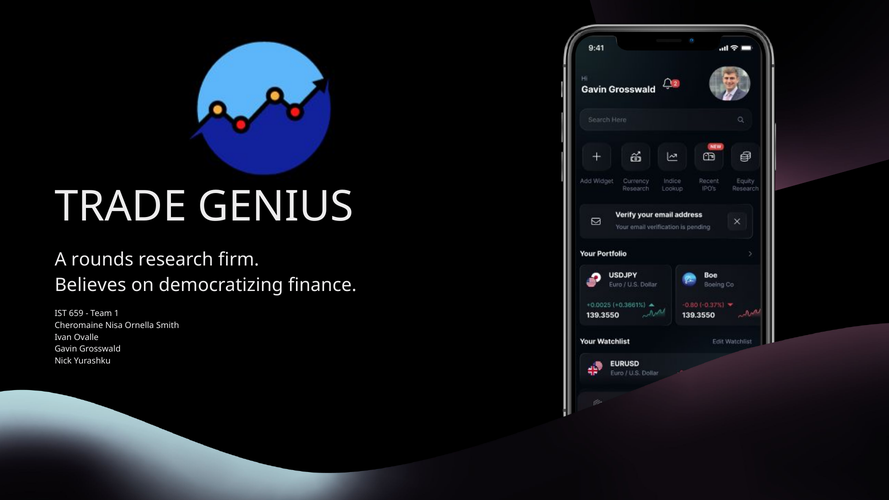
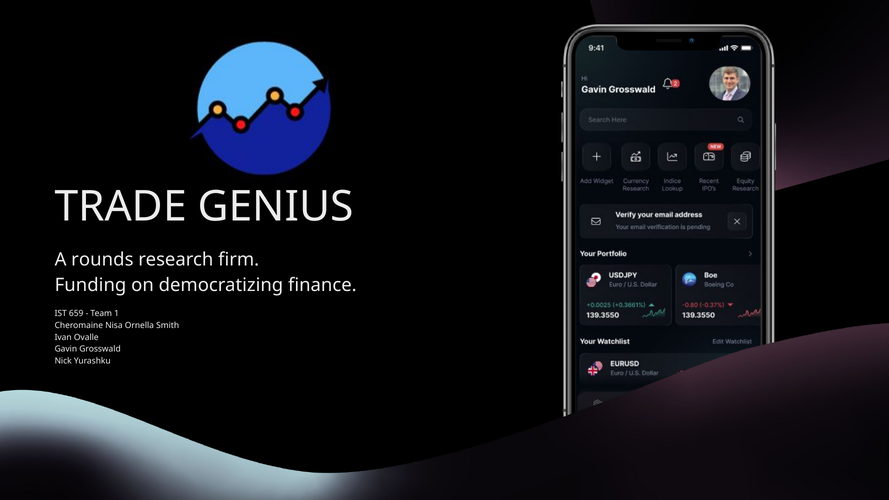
Believes: Believes -> Funding
